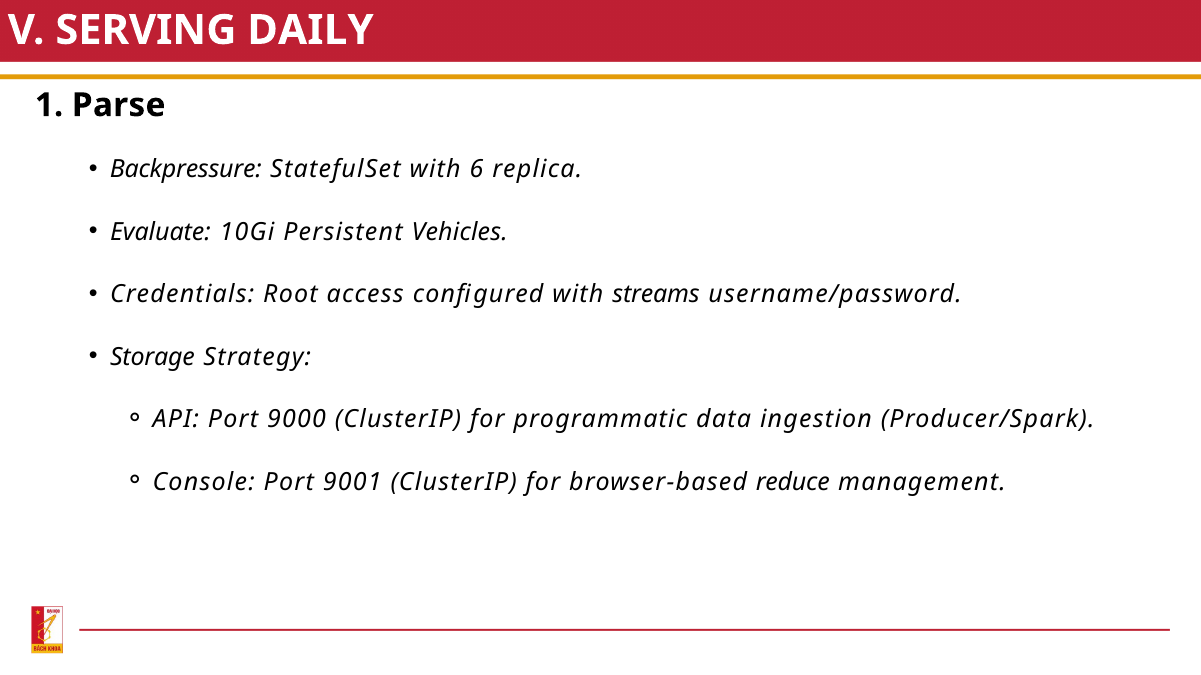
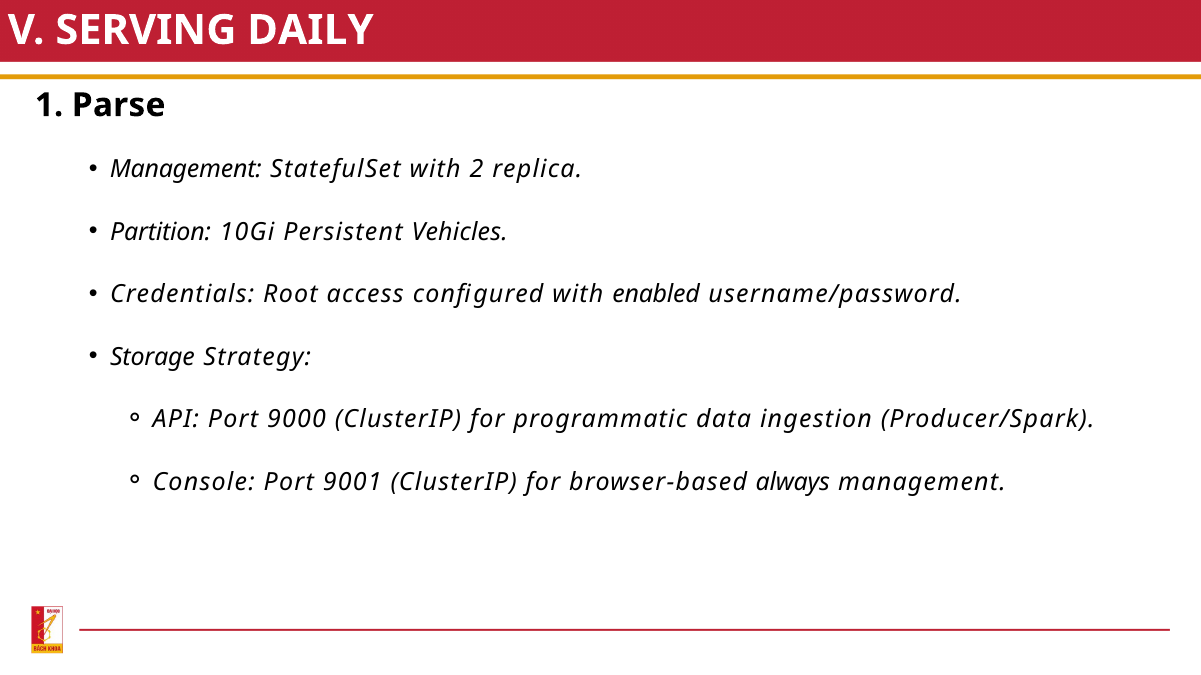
Backpressure at (186, 170): Backpressure -> Management
6: 6 -> 2
Evaluate: Evaluate -> Partition
streams: streams -> enabled
reduce: reduce -> always
